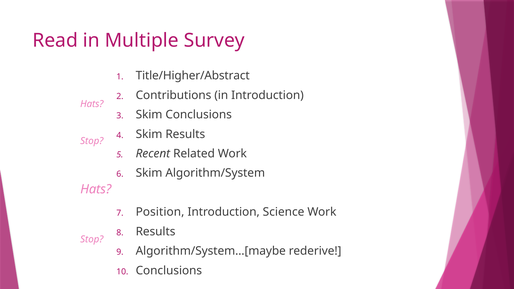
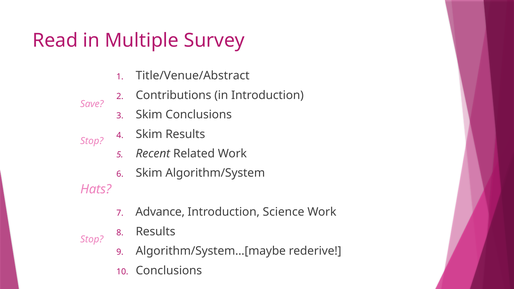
Title/Higher/Abstract: Title/Higher/Abstract -> Title/Venue/Abstract
Hats at (92, 104): Hats -> Save
Position: Position -> Advance
